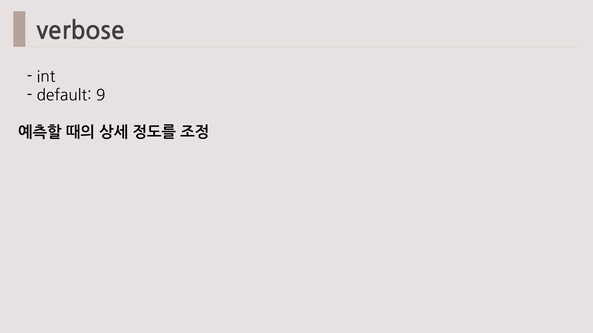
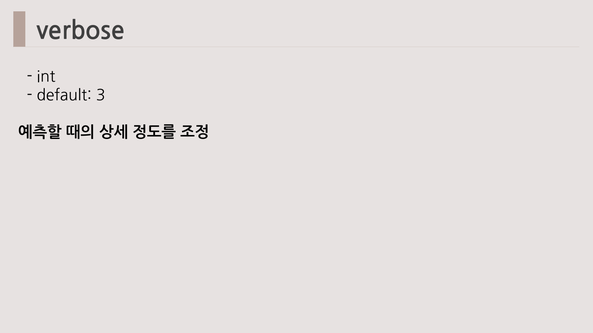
9: 9 -> 3
